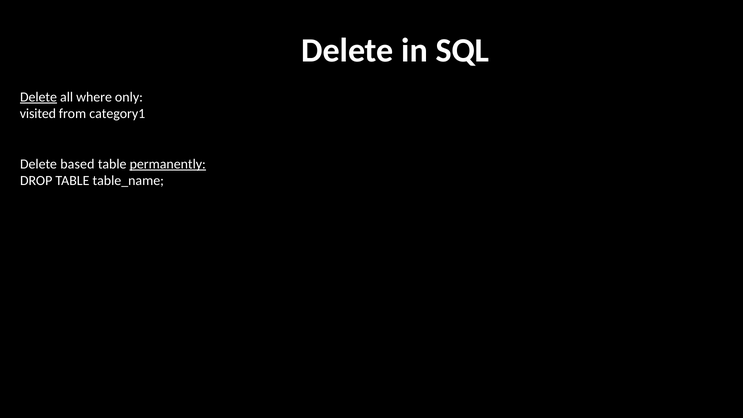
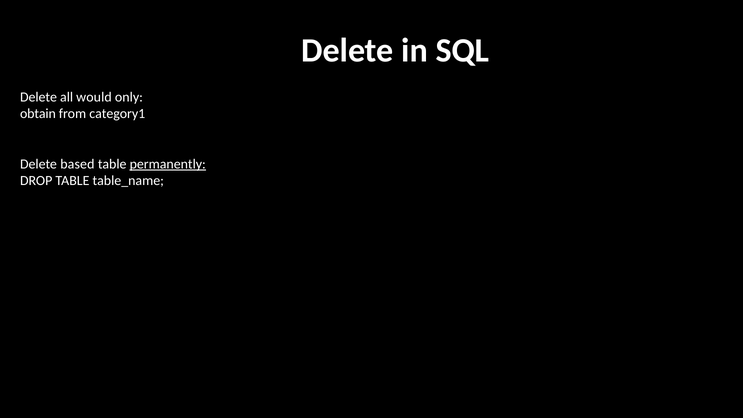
Delete at (38, 97) underline: present -> none
where: where -> would
visited: visited -> obtain
